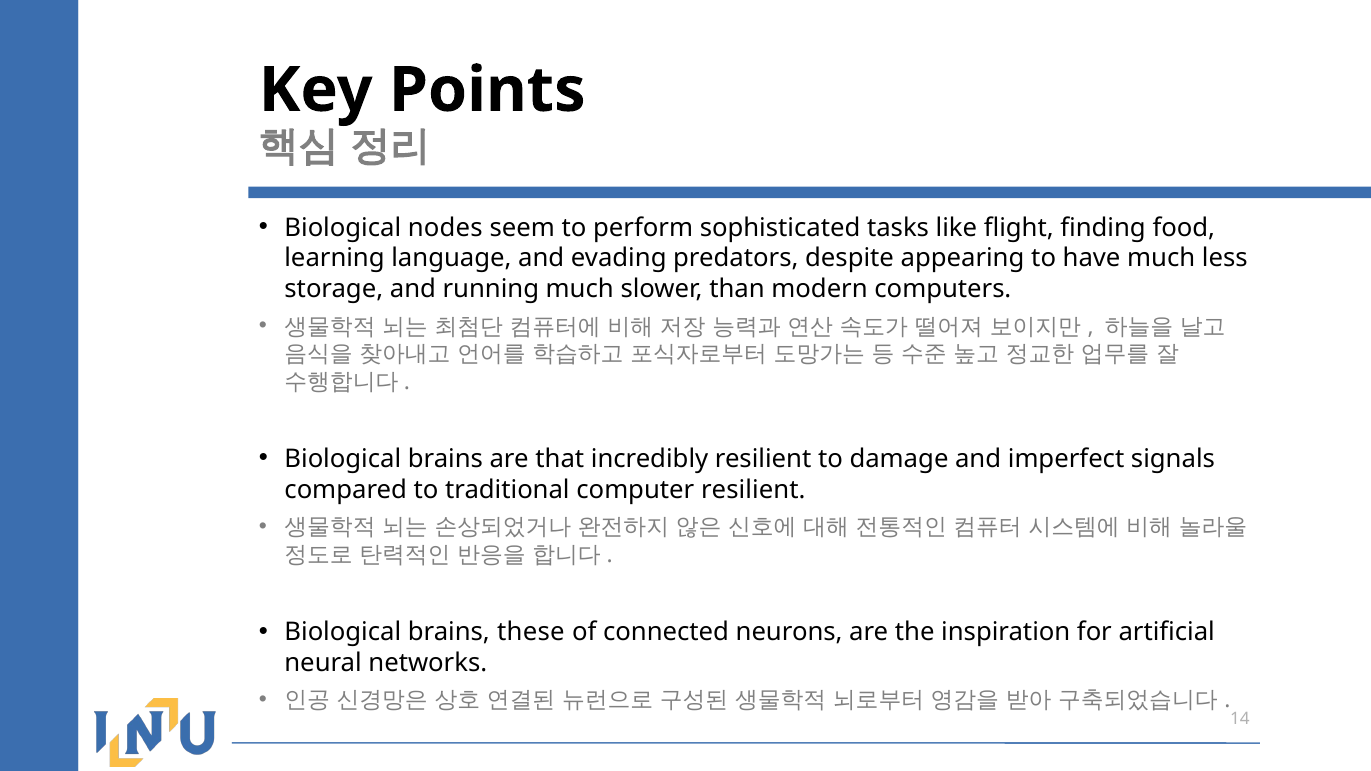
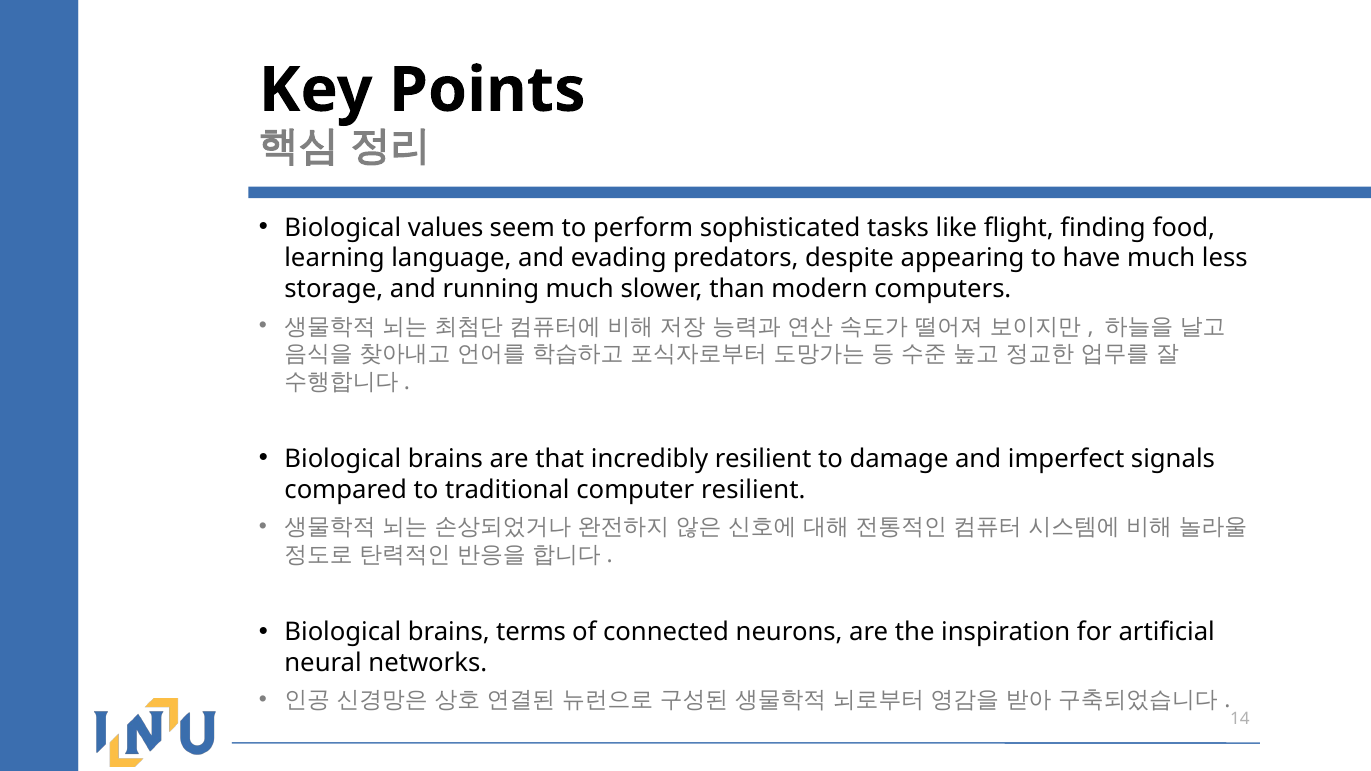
nodes: nodes -> values
these: these -> terms
